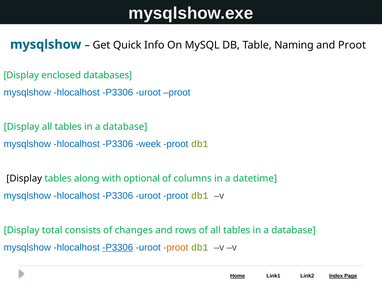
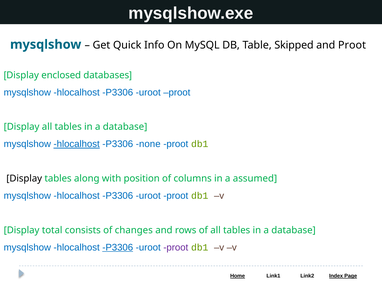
Naming: Naming -> Skipped
hlocalhost at (77, 144) underline: none -> present
week: week -> none
optional: optional -> position
datetime: datetime -> assumed
proot at (176, 247) colour: orange -> purple
